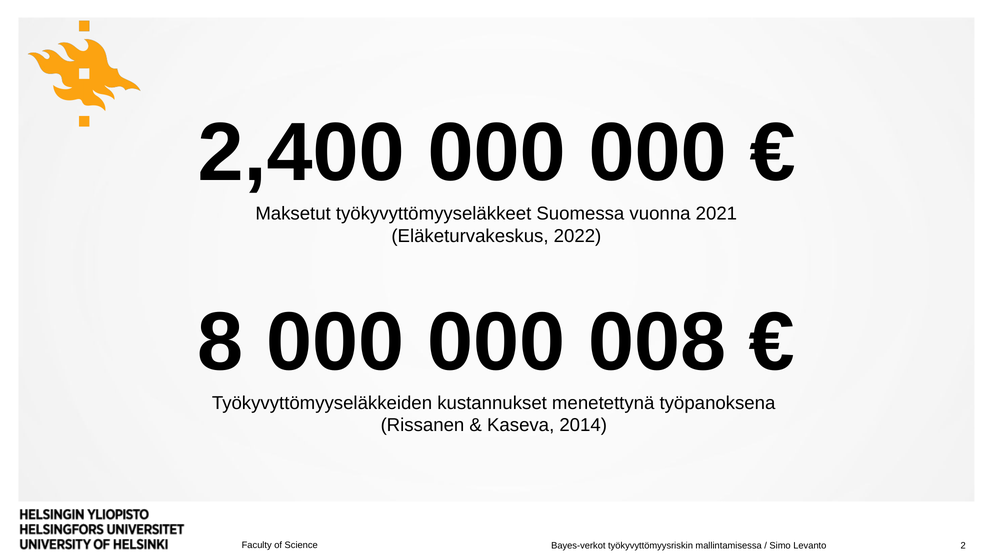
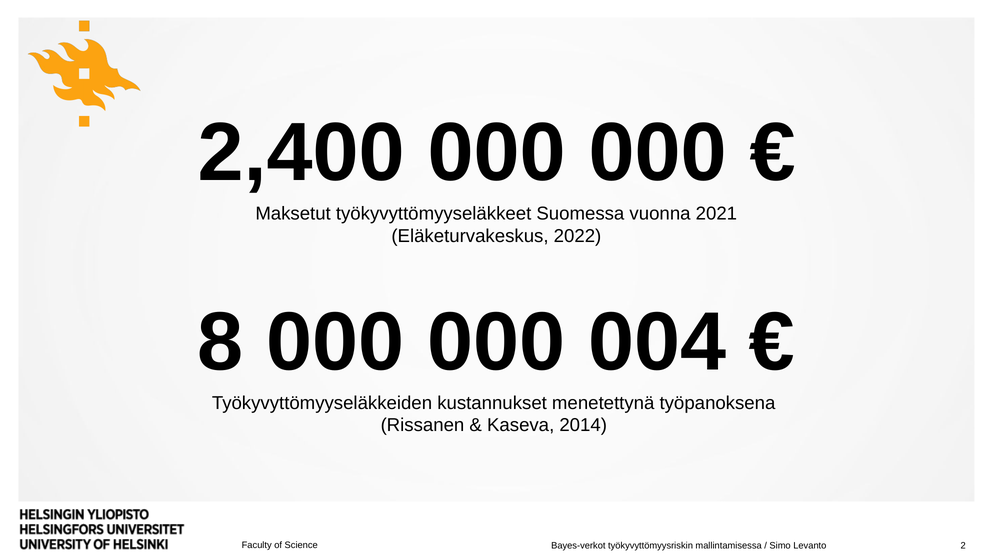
008: 008 -> 004
